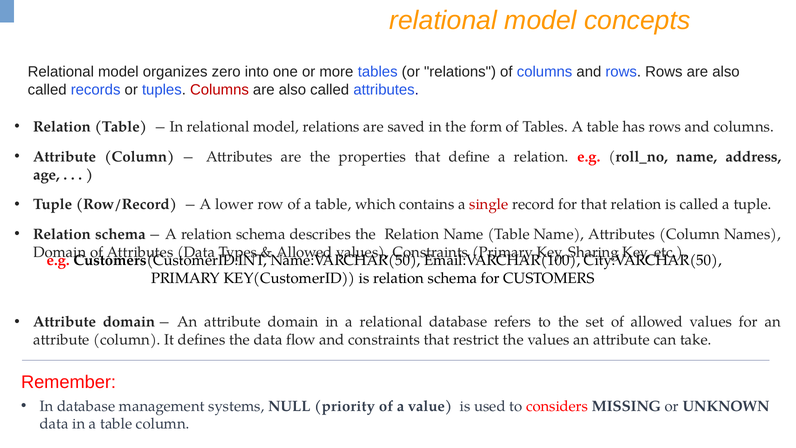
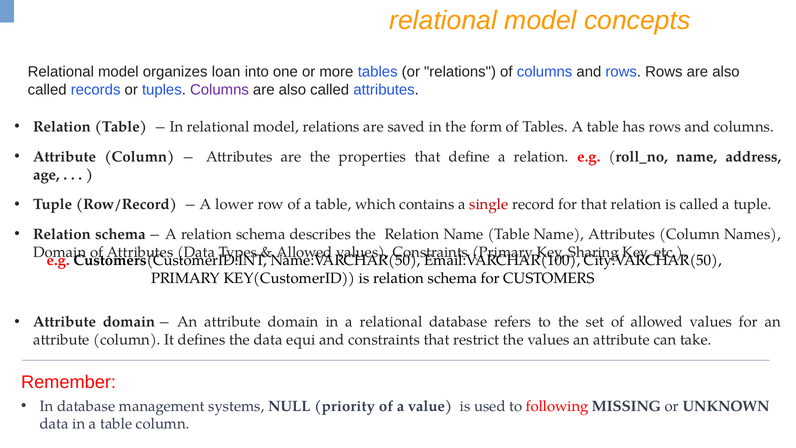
zero: zero -> loan
Columns at (219, 90) colour: red -> purple
flow: flow -> equi
considers: considers -> following
